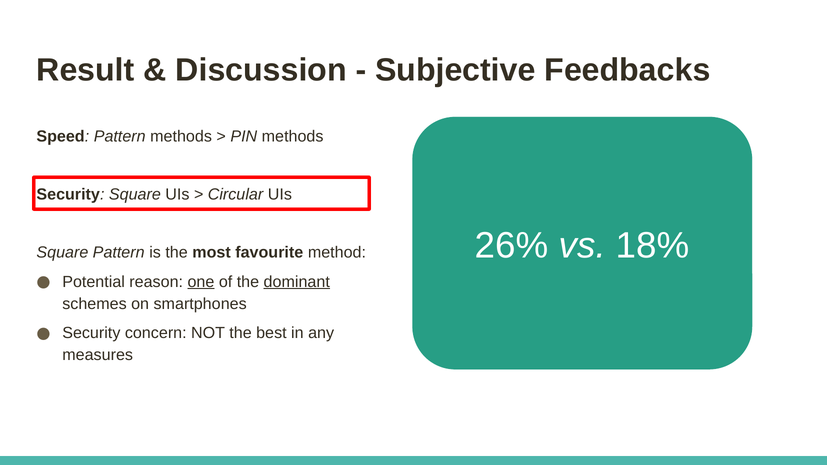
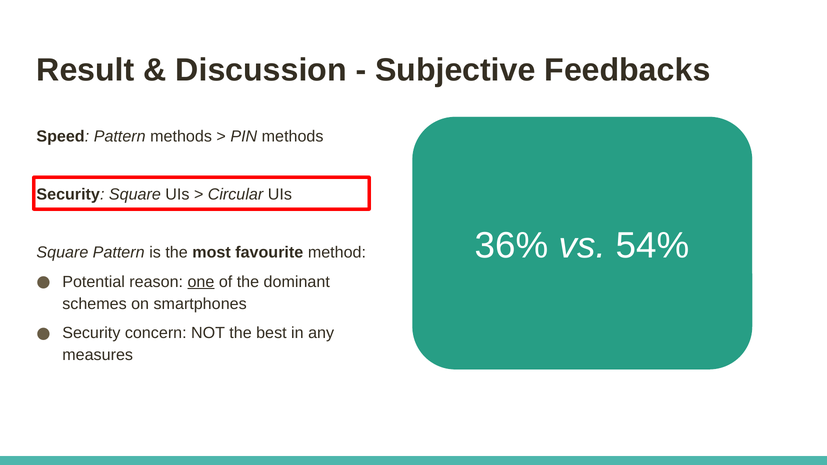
26%: 26% -> 36%
18%: 18% -> 54%
dominant underline: present -> none
